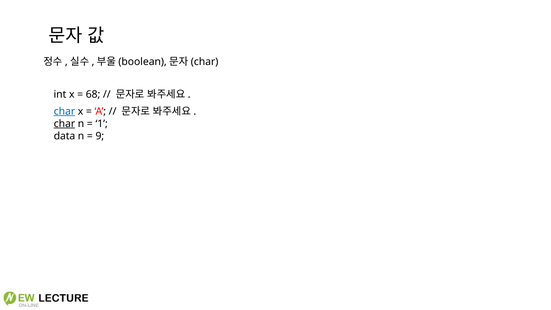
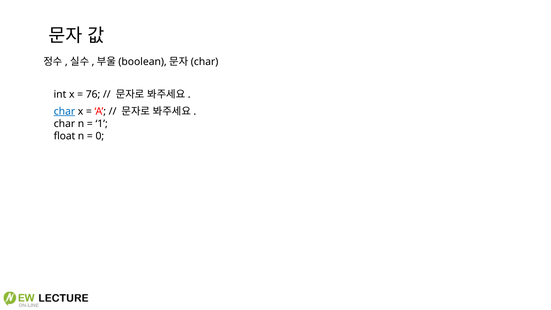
68: 68 -> 76
char at (64, 124) underline: present -> none
data: data -> float
9: 9 -> 0
